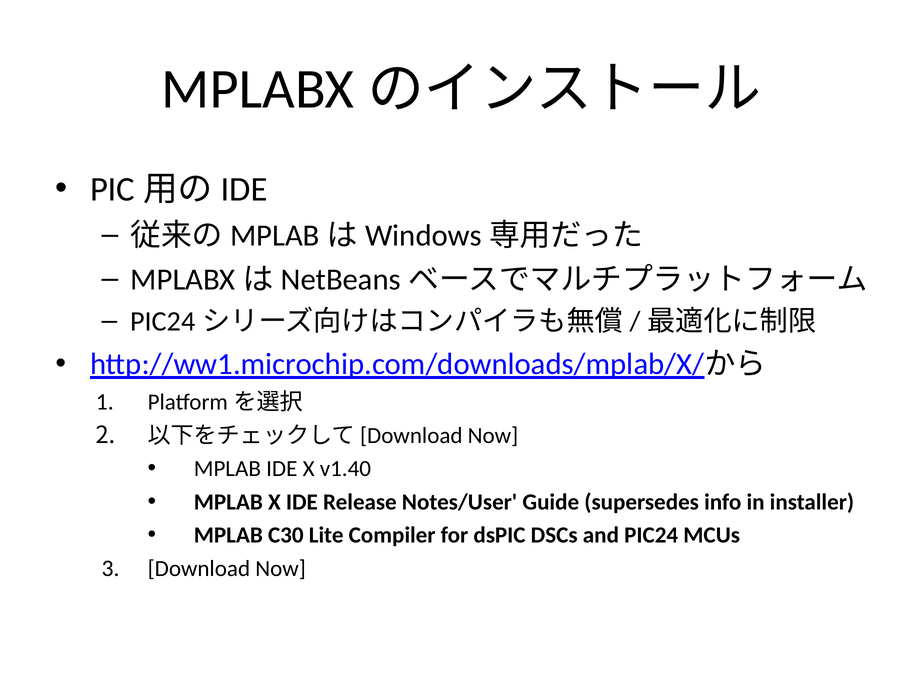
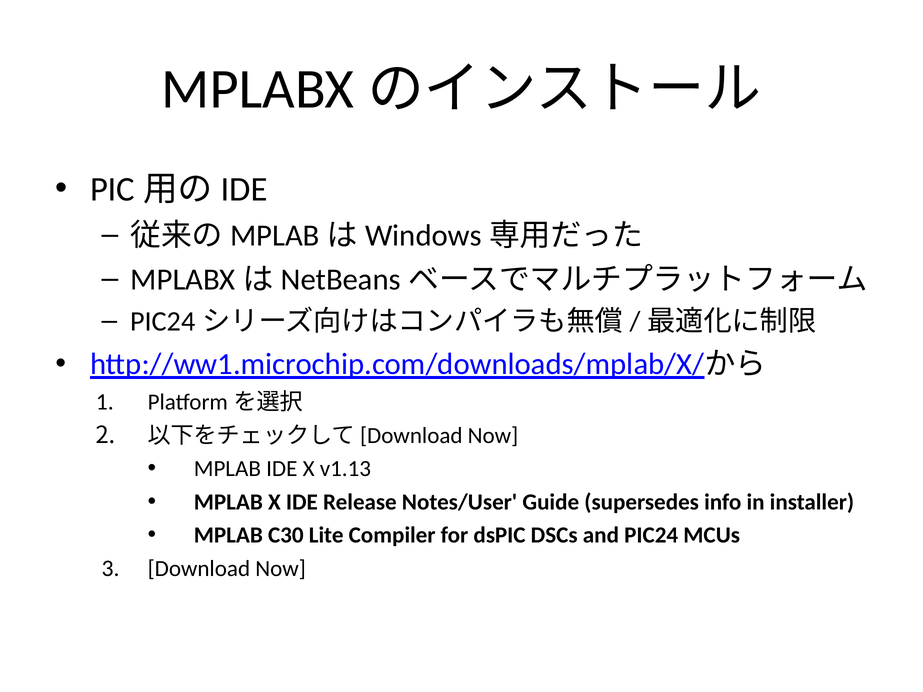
v1.40: v1.40 -> v1.13
